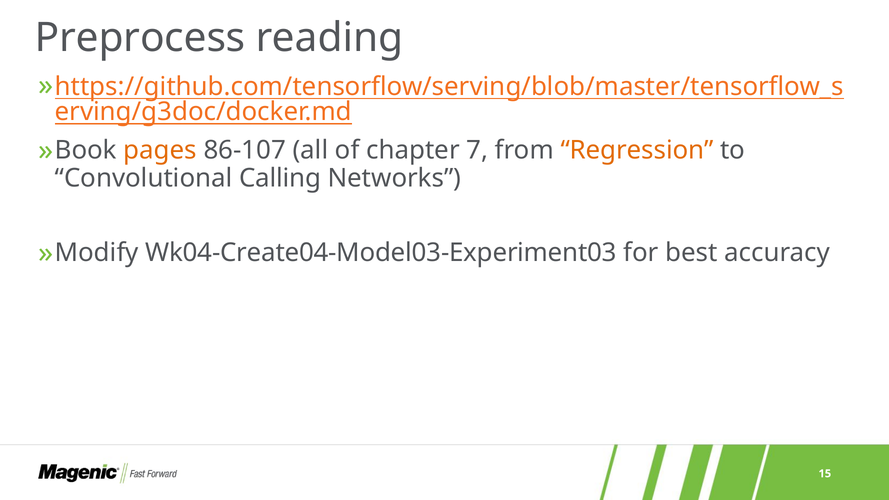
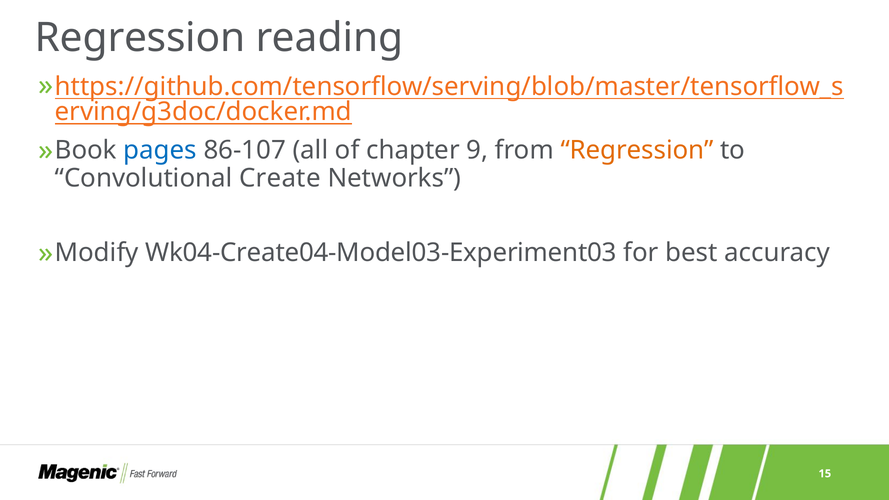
Preprocess at (140, 38): Preprocess -> Regression
pages colour: orange -> blue
7: 7 -> 9
Calling: Calling -> Create
